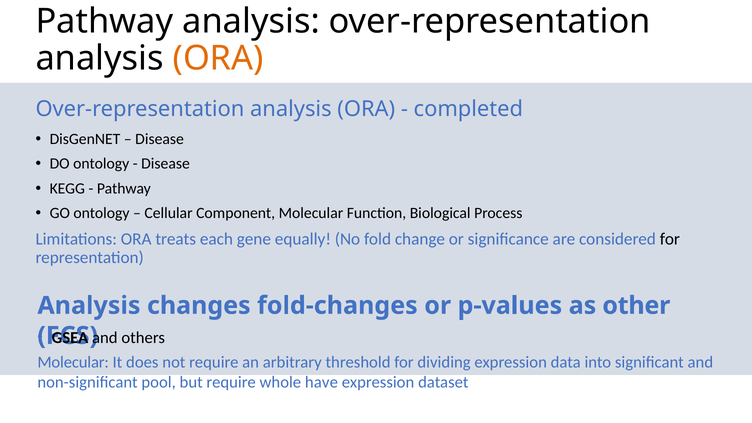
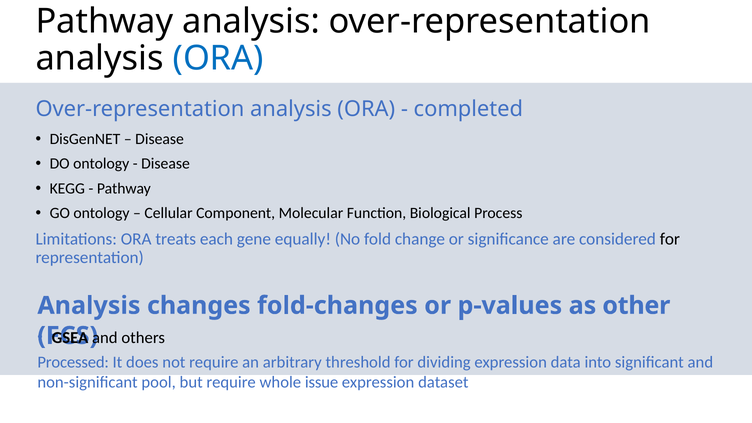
ORA at (218, 58) colour: orange -> blue
Molecular at (73, 362): Molecular -> Processed
have: have -> issue
